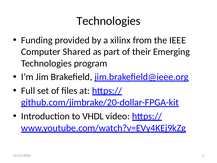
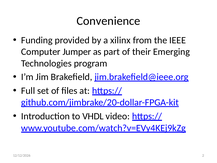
Technologies at (108, 21): Technologies -> Convenience
Shared: Shared -> Jumper
